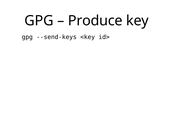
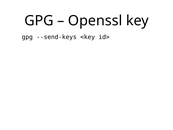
Produce: Produce -> Openssl
